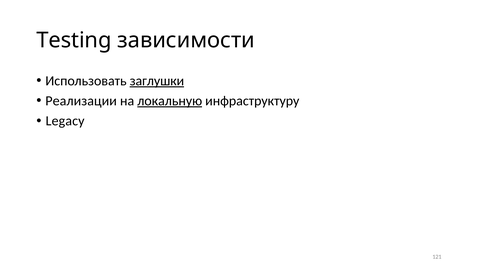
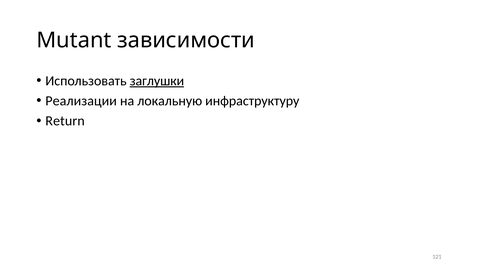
Testing: Testing -> Mutant
локальную underline: present -> none
Legacy: Legacy -> Return
